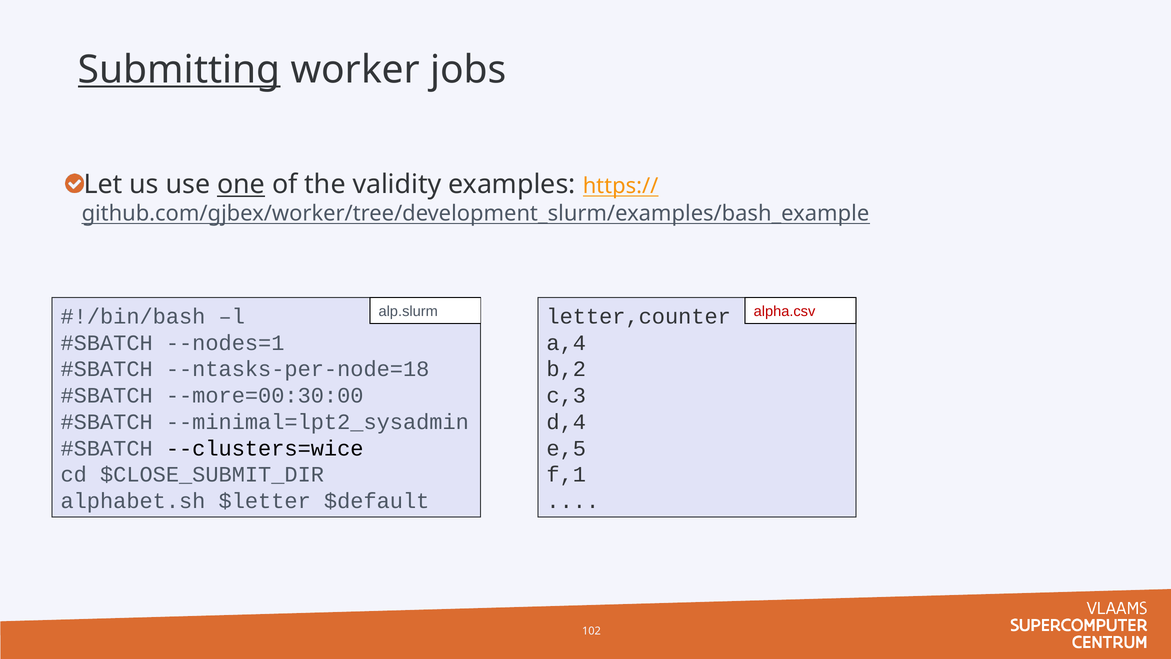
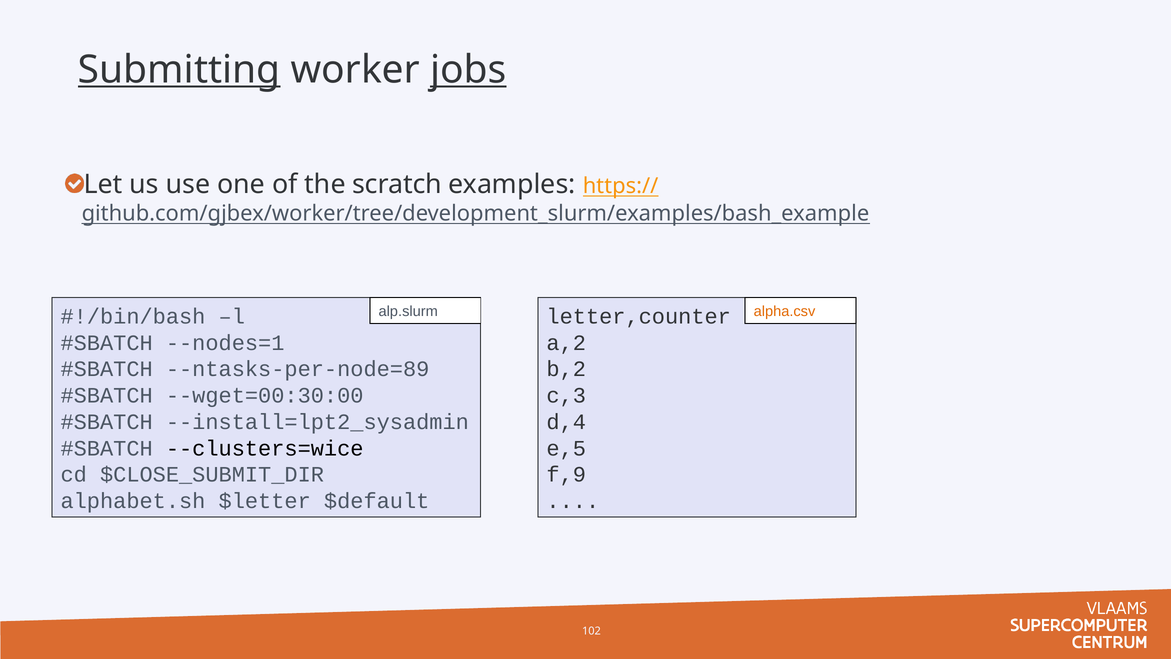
jobs underline: none -> present
one underline: present -> none
validity: validity -> scratch
alpha.csv colour: red -> orange
a,4: a,4 -> a,2
--ntasks-per-node=18: --ntasks-per-node=18 -> --ntasks-per-node=89
--more=00:30:00: --more=00:30:00 -> --wget=00:30:00
--minimal=lpt2_sysadmin: --minimal=lpt2_sysadmin -> --install=lpt2_sysadmin
f,1: f,1 -> f,9
